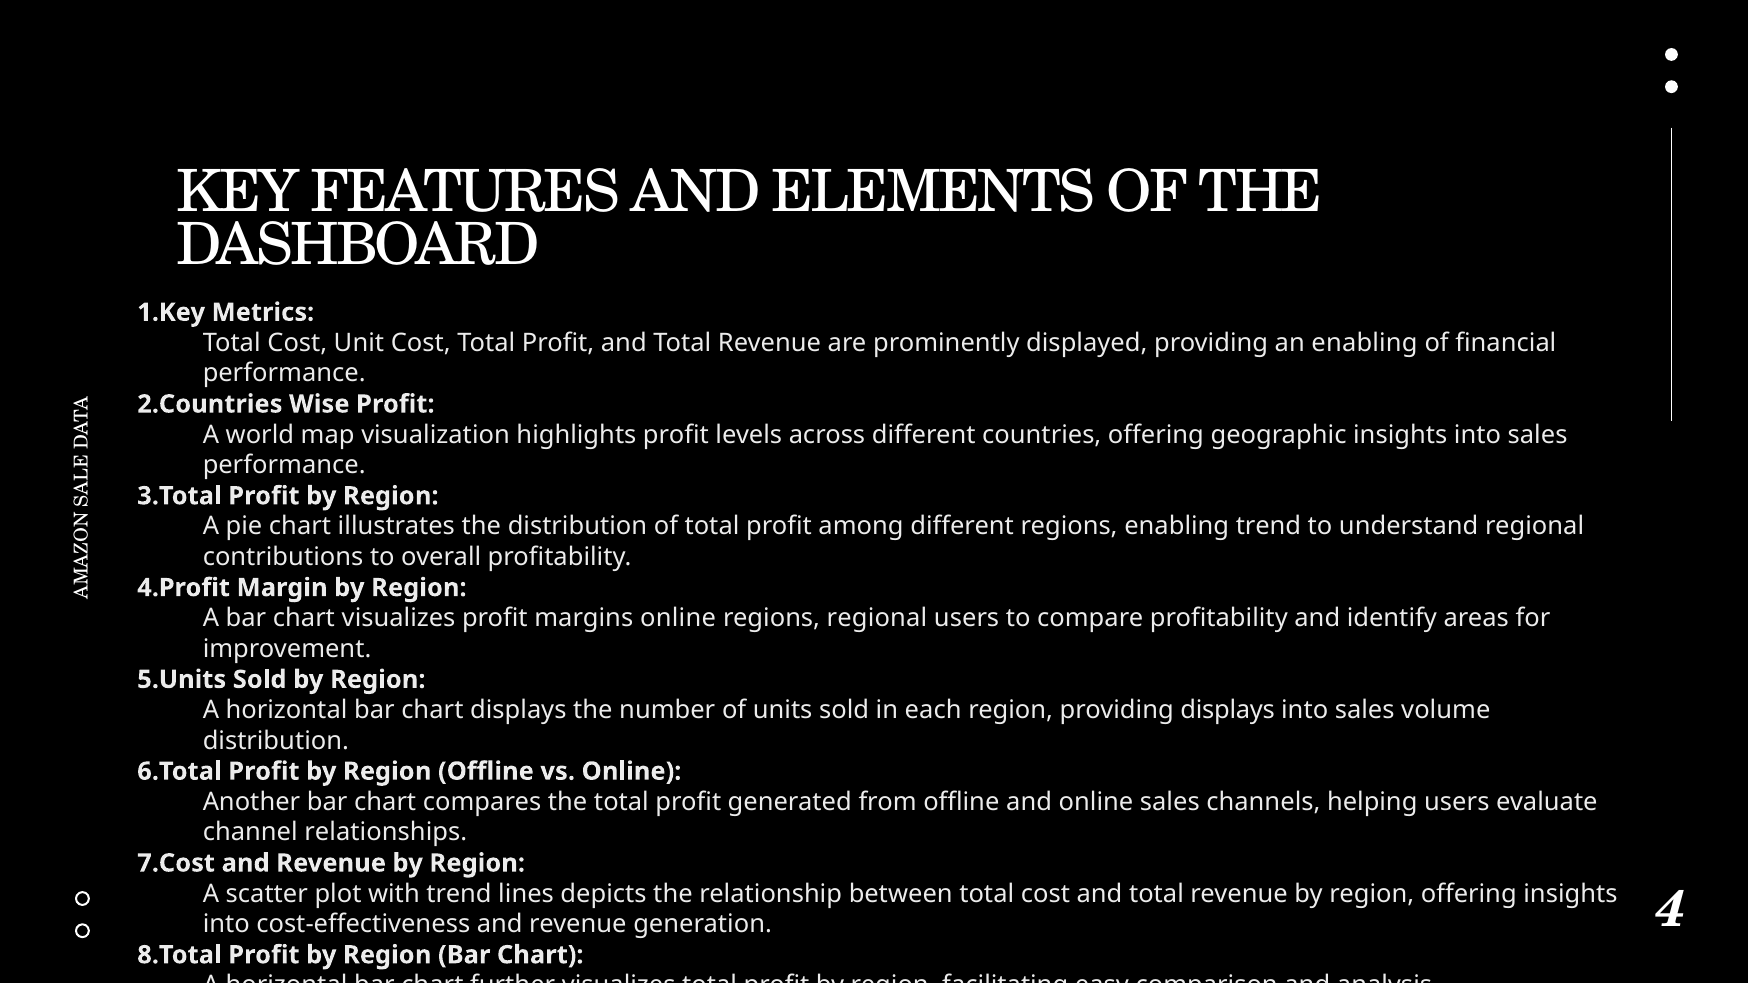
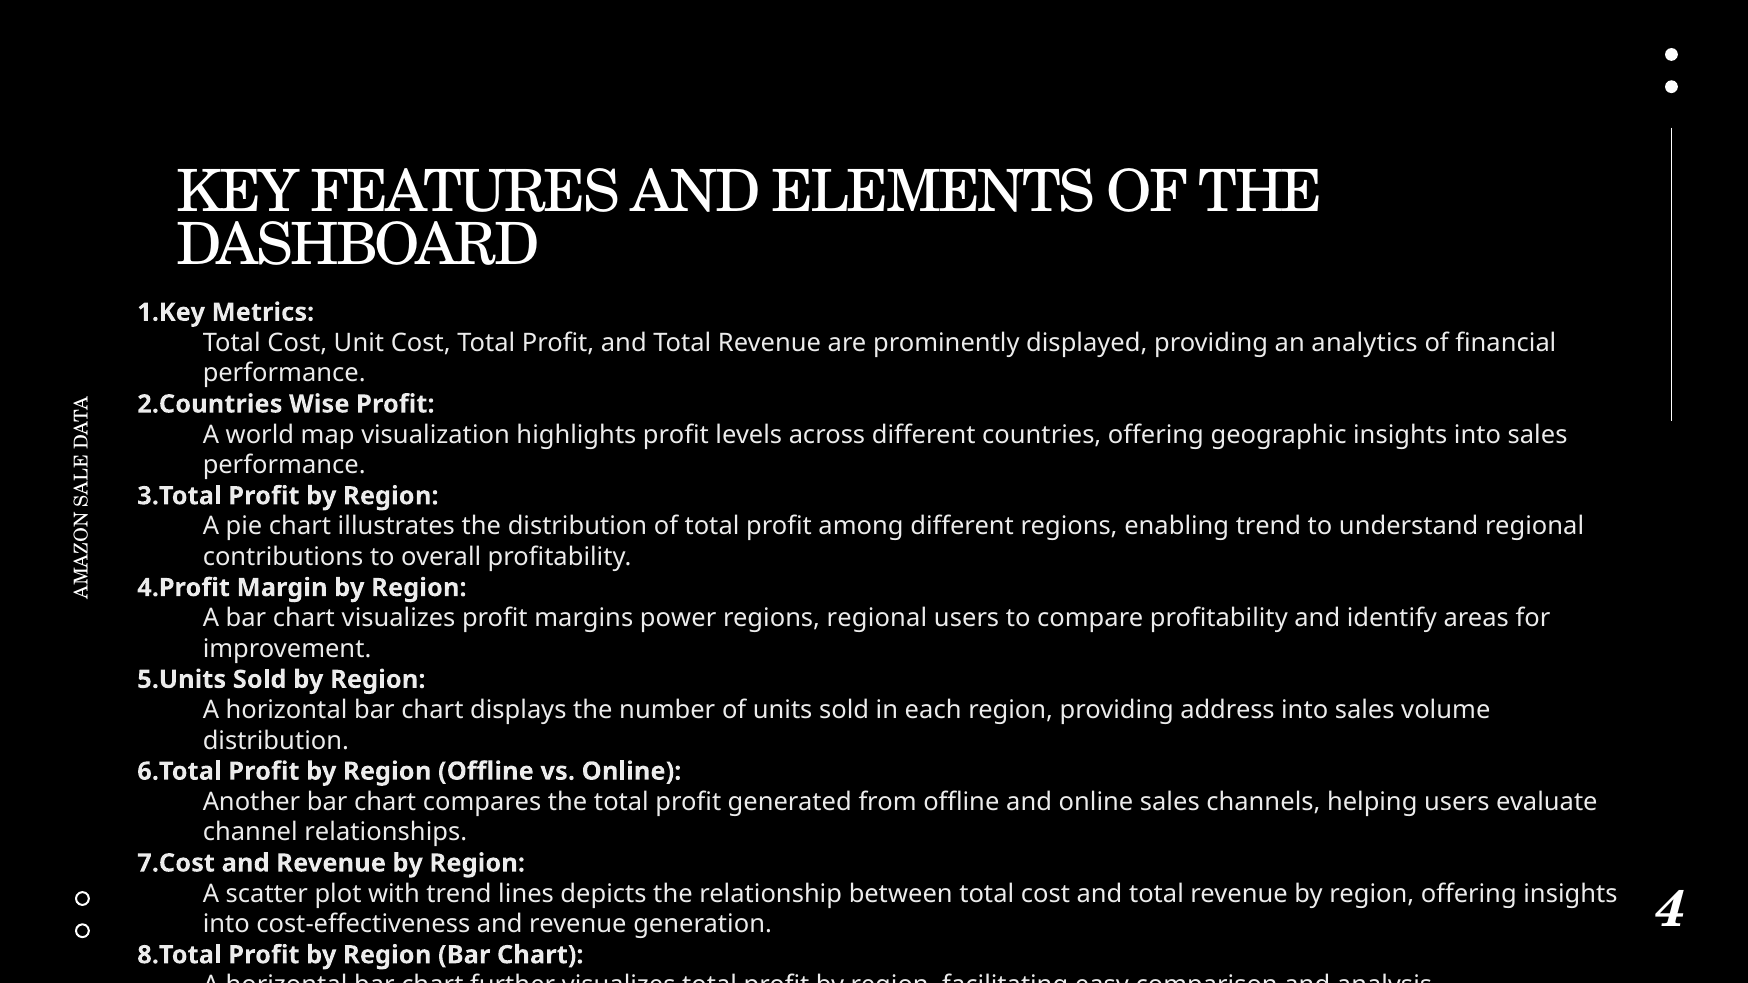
an enabling: enabling -> analytics
margins online: online -> power
providing displays: displays -> address
